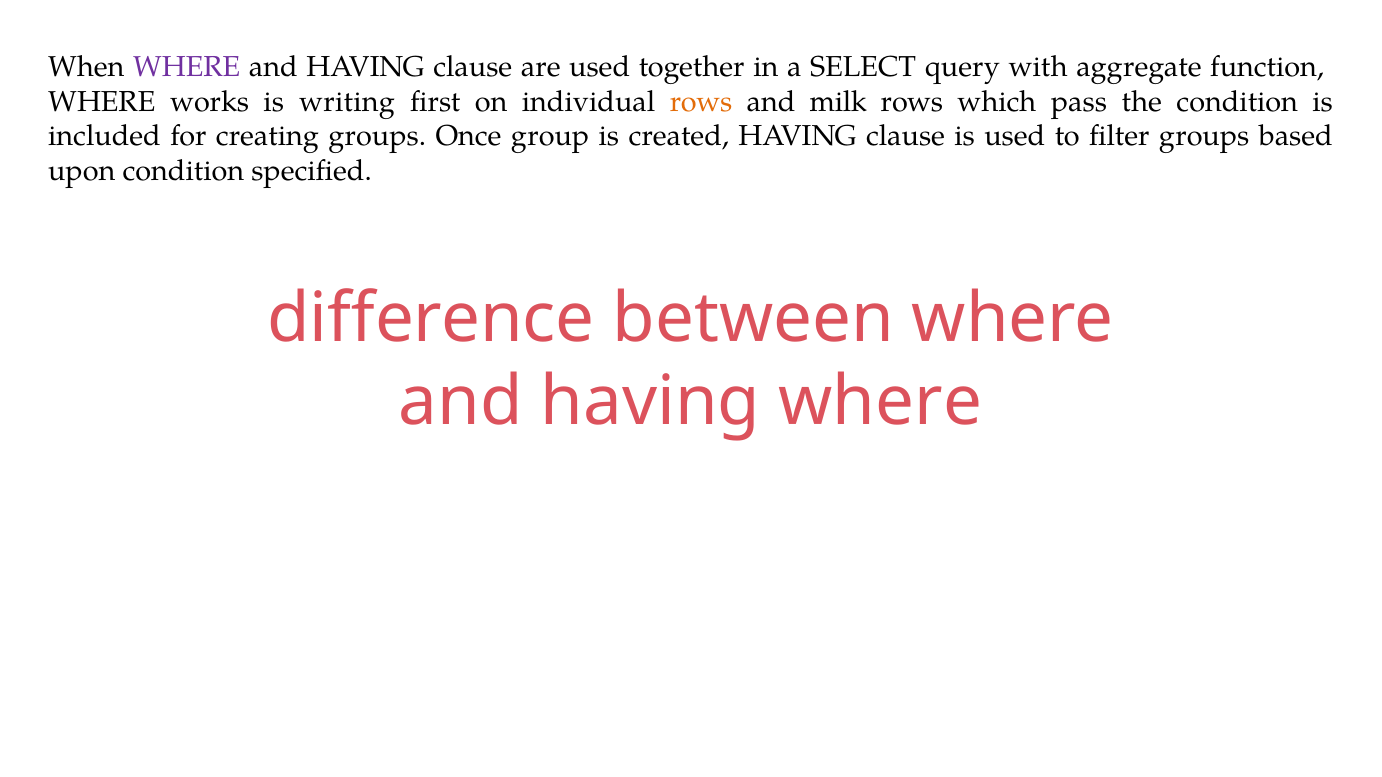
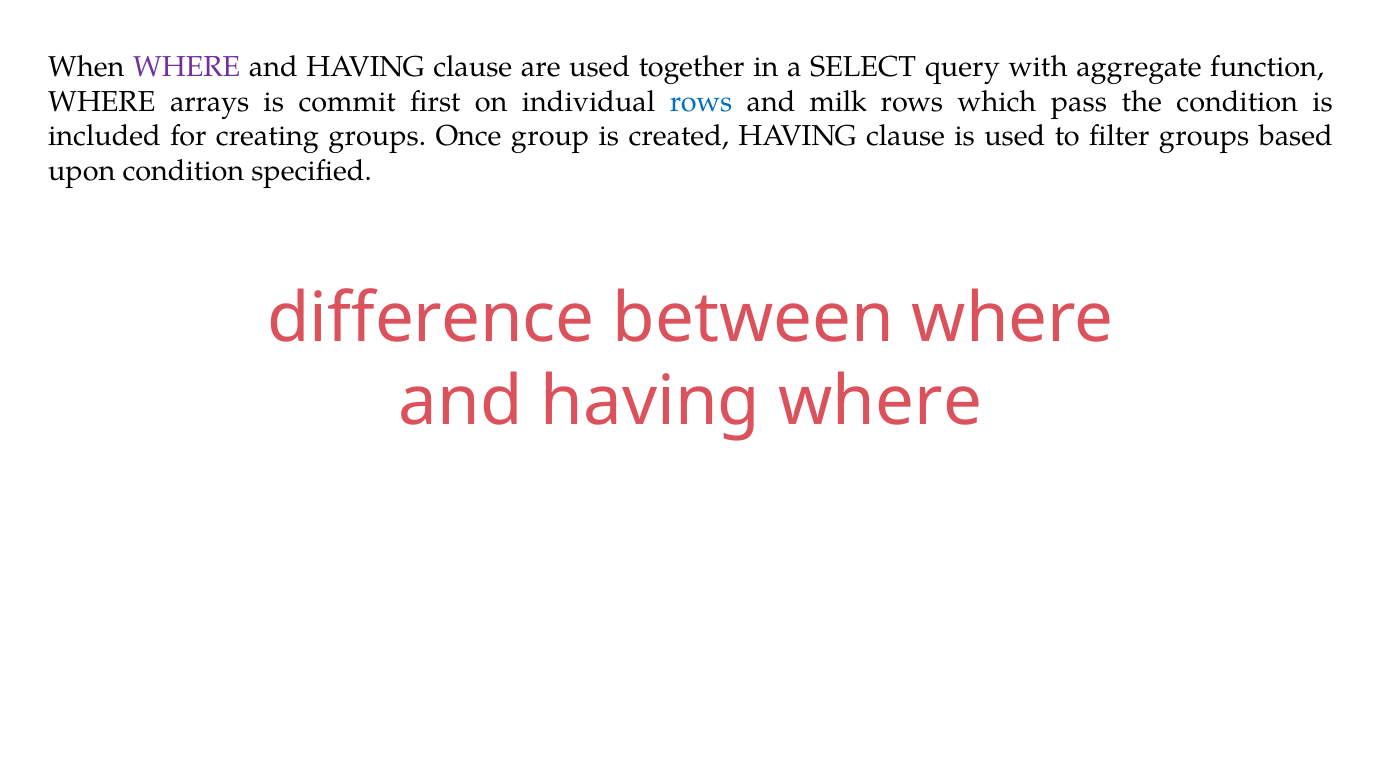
works: works -> arrays
writing: writing -> commit
rows at (701, 102) colour: orange -> blue
